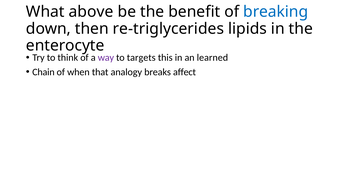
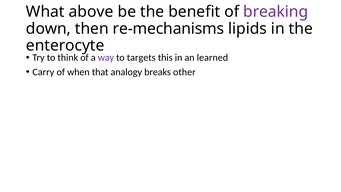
breaking colour: blue -> purple
re-triglycerides: re-triglycerides -> re-mechanisms
Chain: Chain -> Carry
affect: affect -> other
